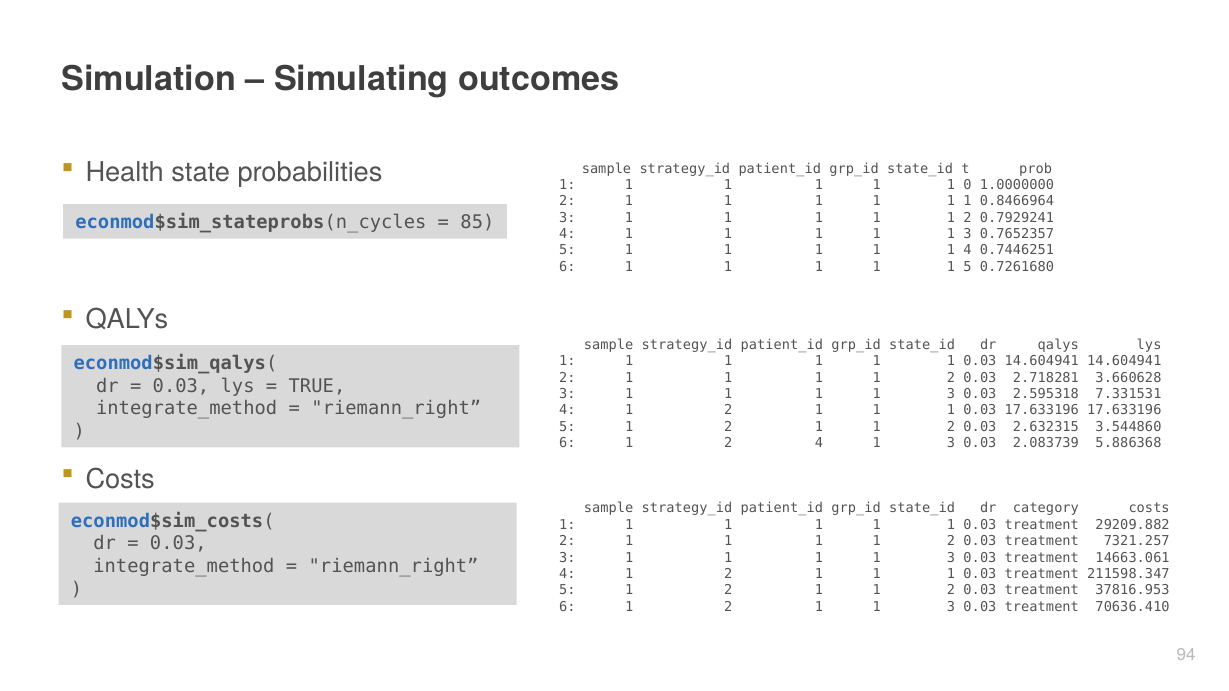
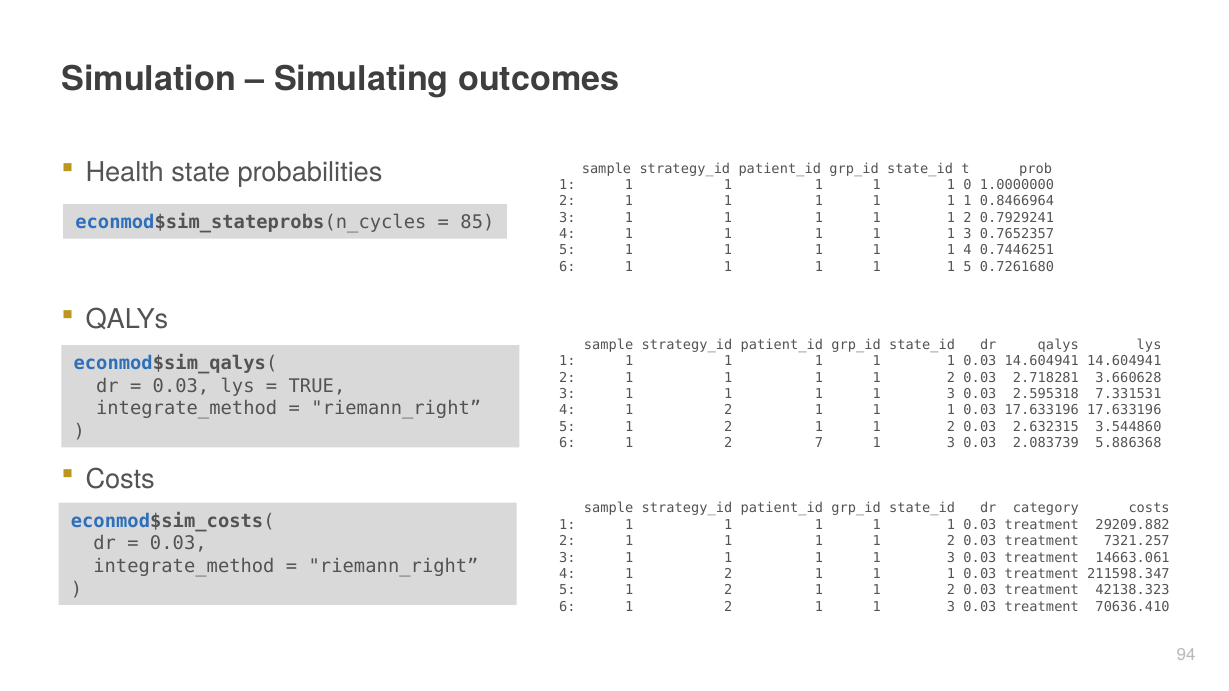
2 4: 4 -> 7
37816.953: 37816.953 -> 42138.323
